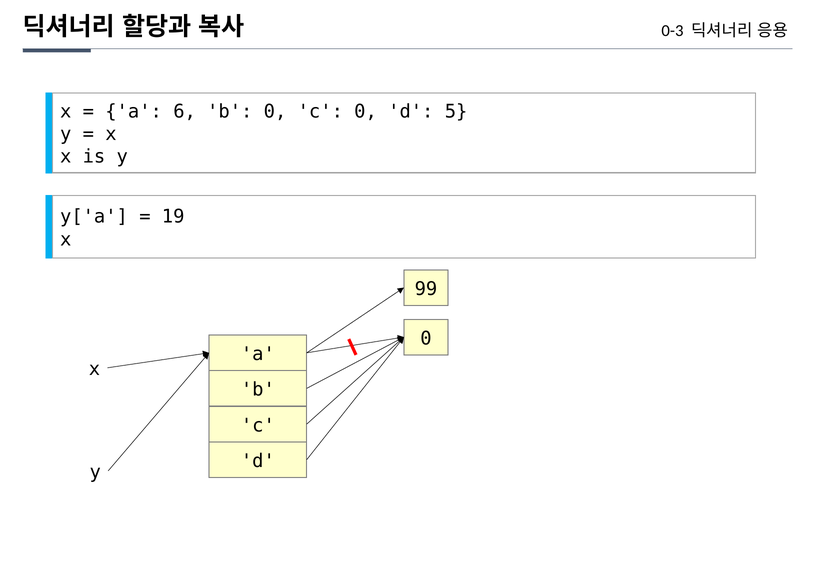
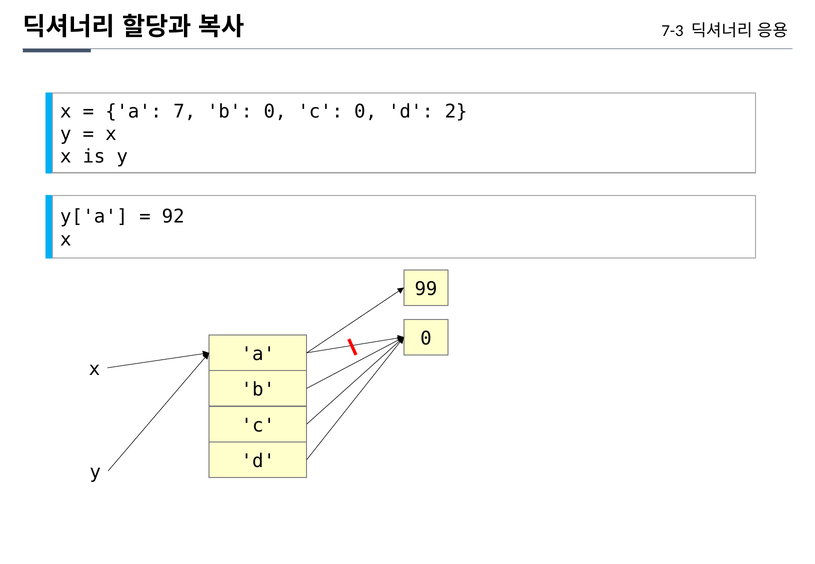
0-3: 0-3 -> 7-3
6: 6 -> 7
5: 5 -> 2
19: 19 -> 92
